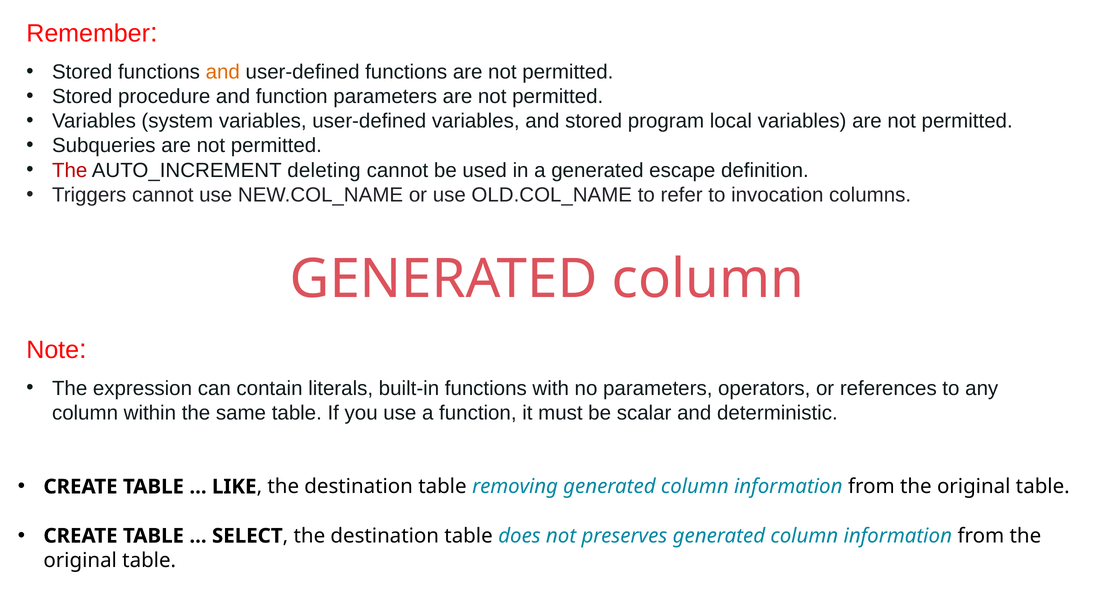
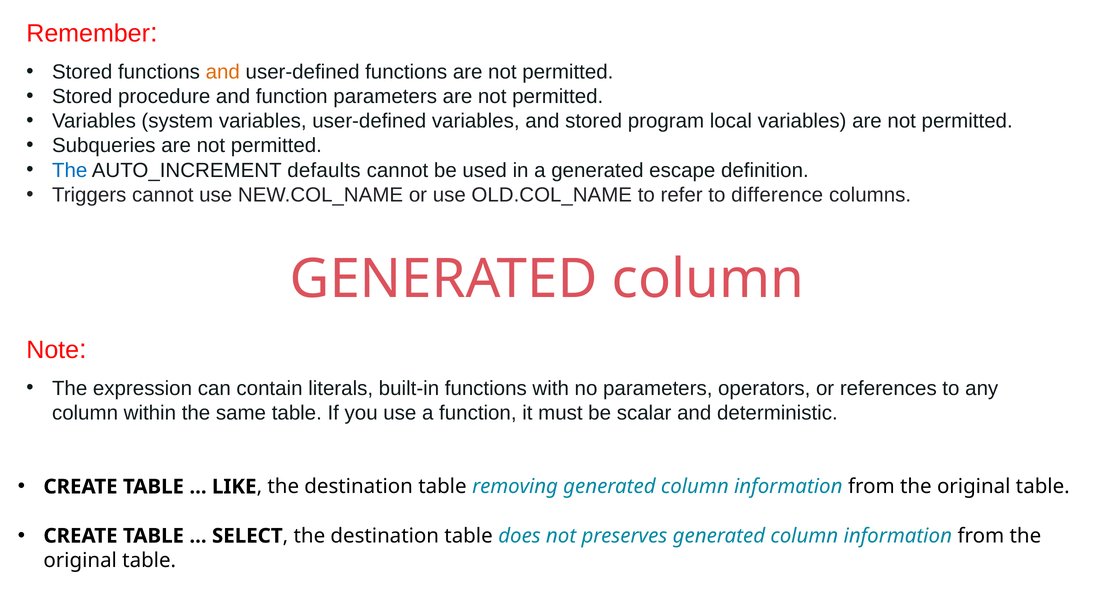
The at (70, 170) colour: red -> blue
deleting: deleting -> defaults
invocation: invocation -> difference
